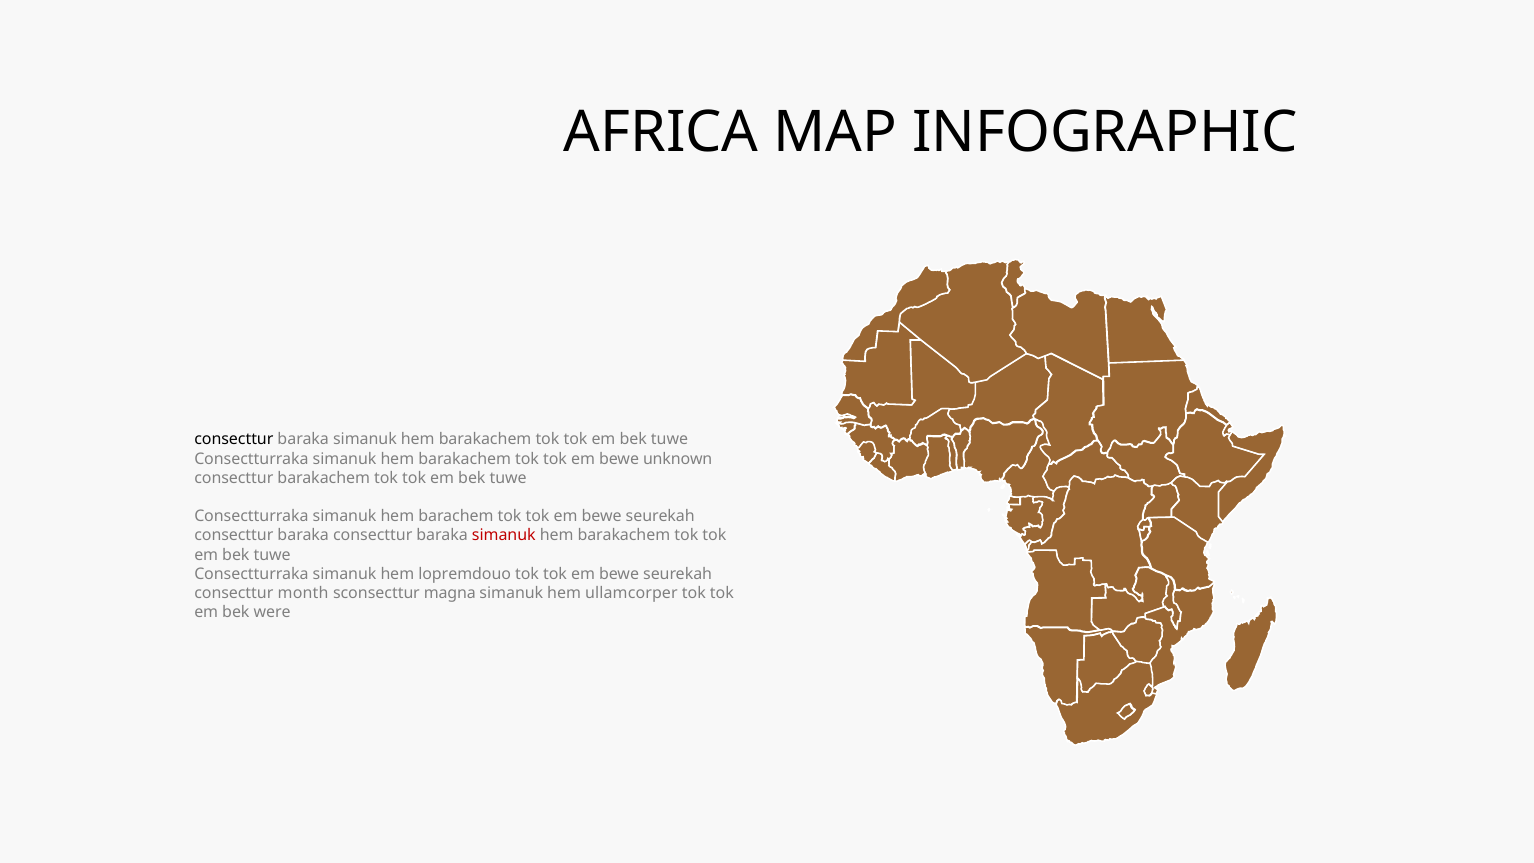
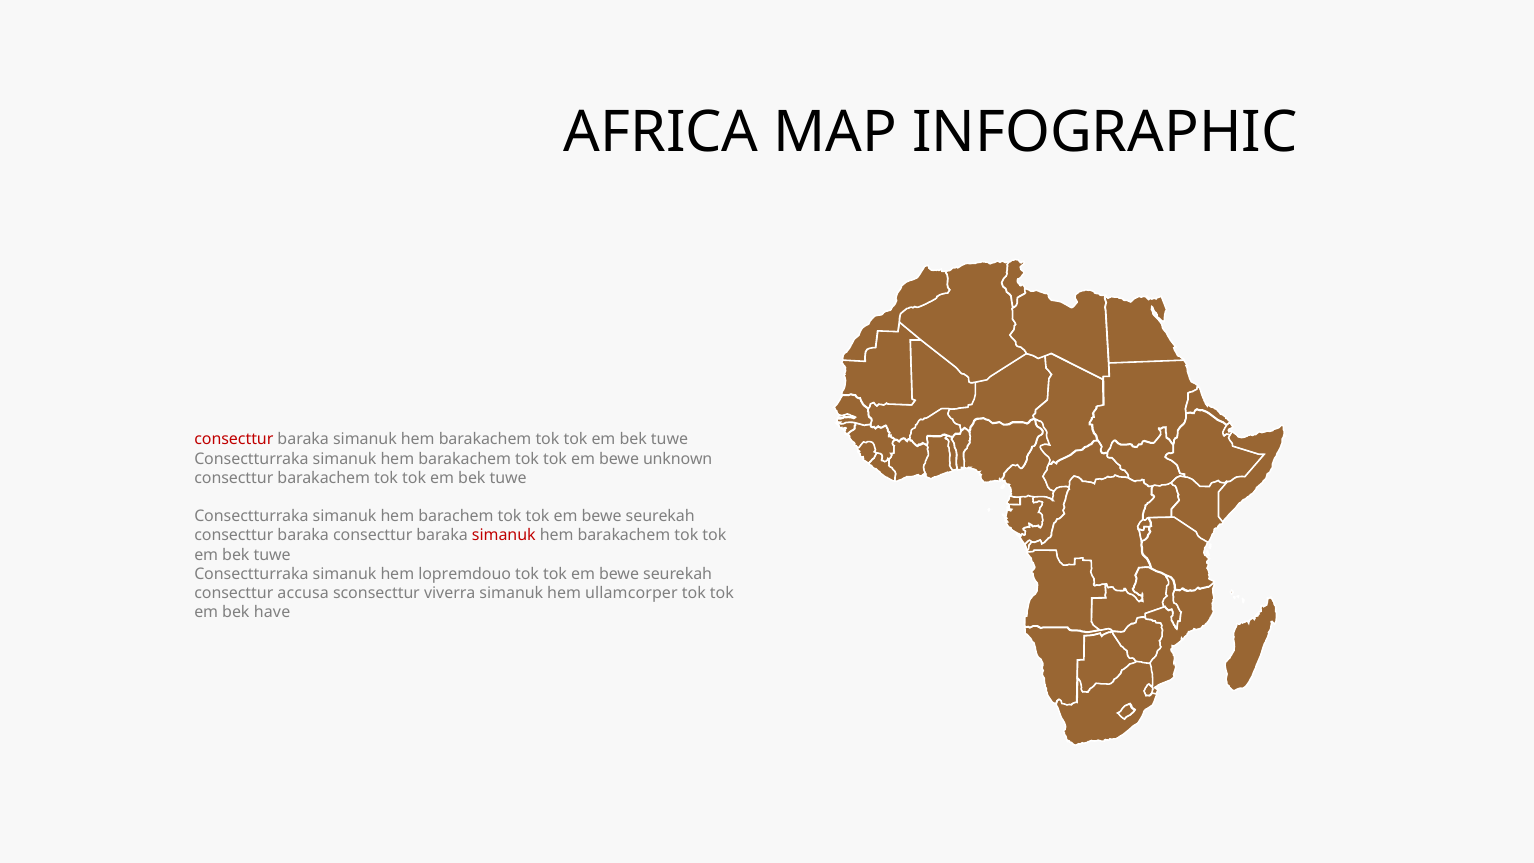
consecttur at (234, 440) colour: black -> red
month: month -> accusa
magna: magna -> viverra
were: were -> have
